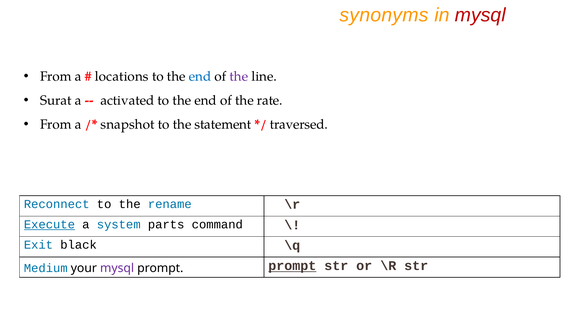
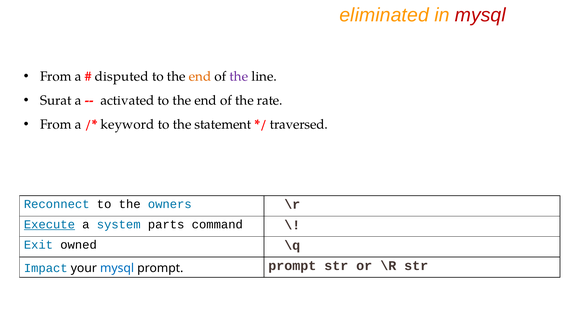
synonyms: synonyms -> eliminated
locations: locations -> disputed
end at (200, 76) colour: blue -> orange
snapshot: snapshot -> keyword
rename: rename -> owners
black: black -> owned
Medium: Medium -> Impact
mysql at (117, 268) colour: purple -> blue
prompt at (292, 266) underline: present -> none
